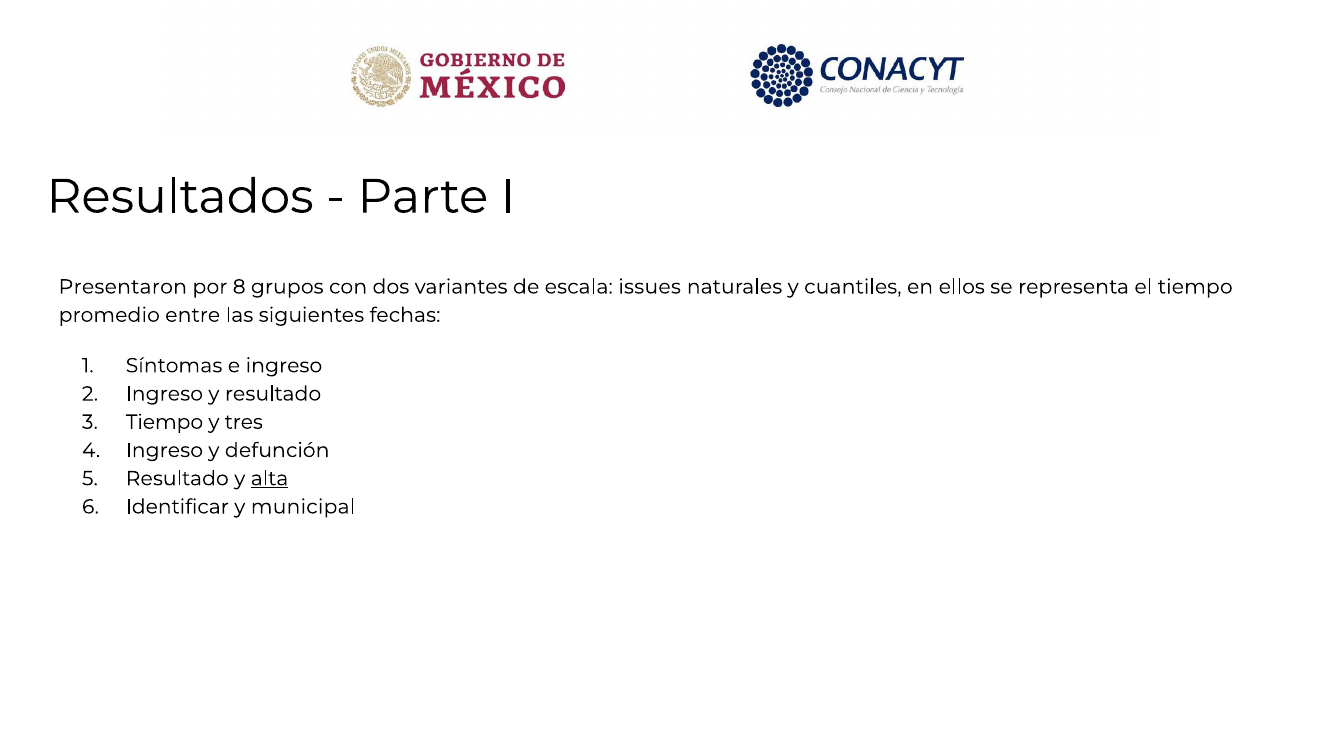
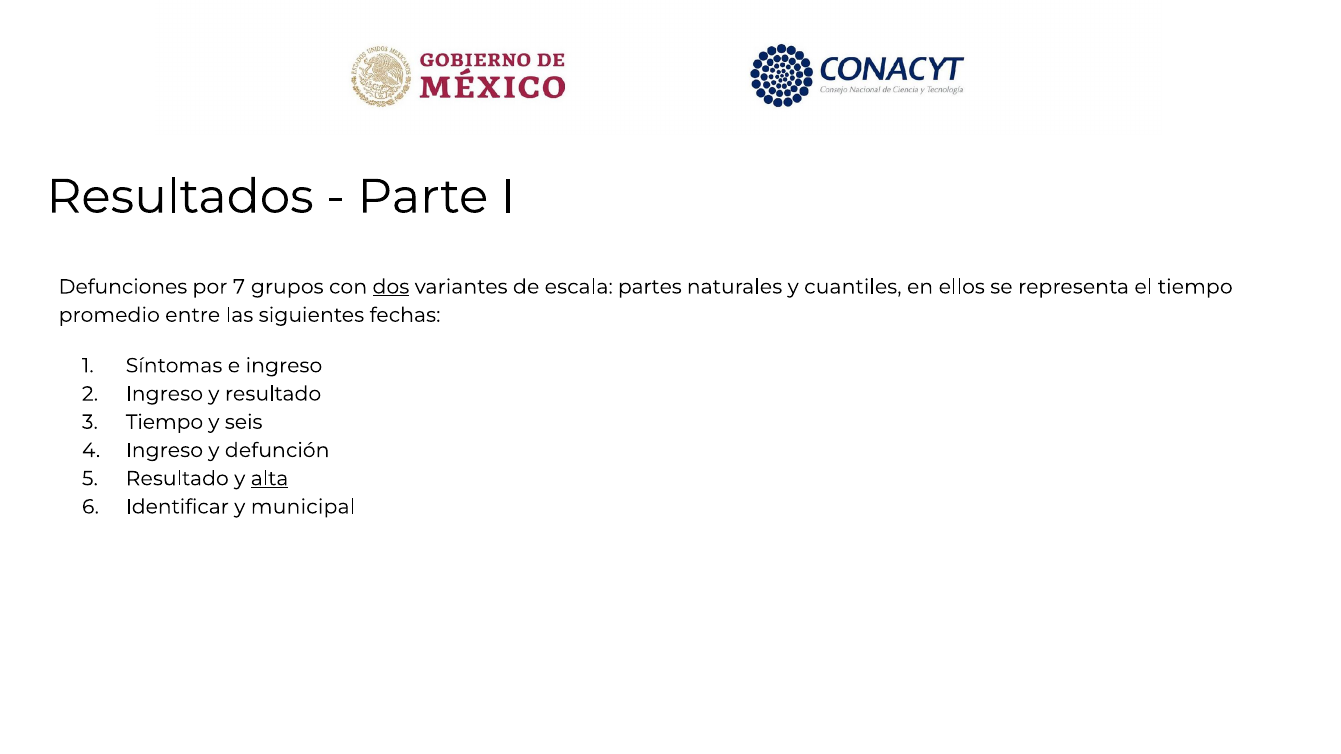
Presentaron: Presentaron -> Defunciones
8: 8 -> 7
dos underline: none -> present
issues: issues -> partes
tres: tres -> seis
